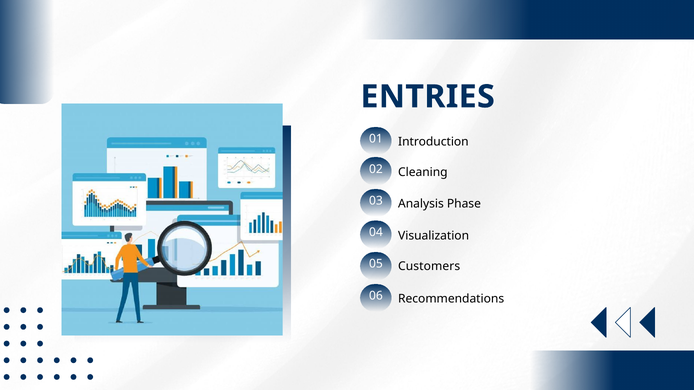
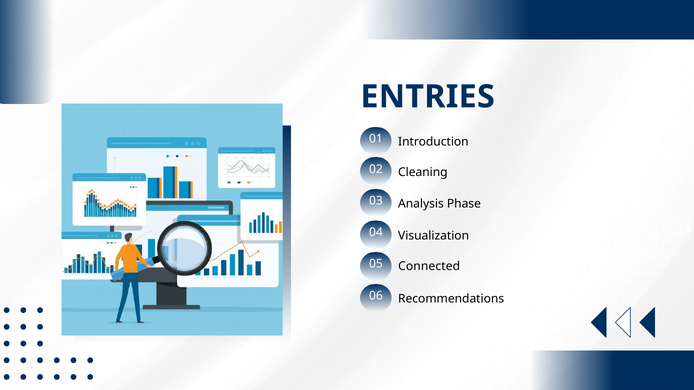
Customers: Customers -> Connected
